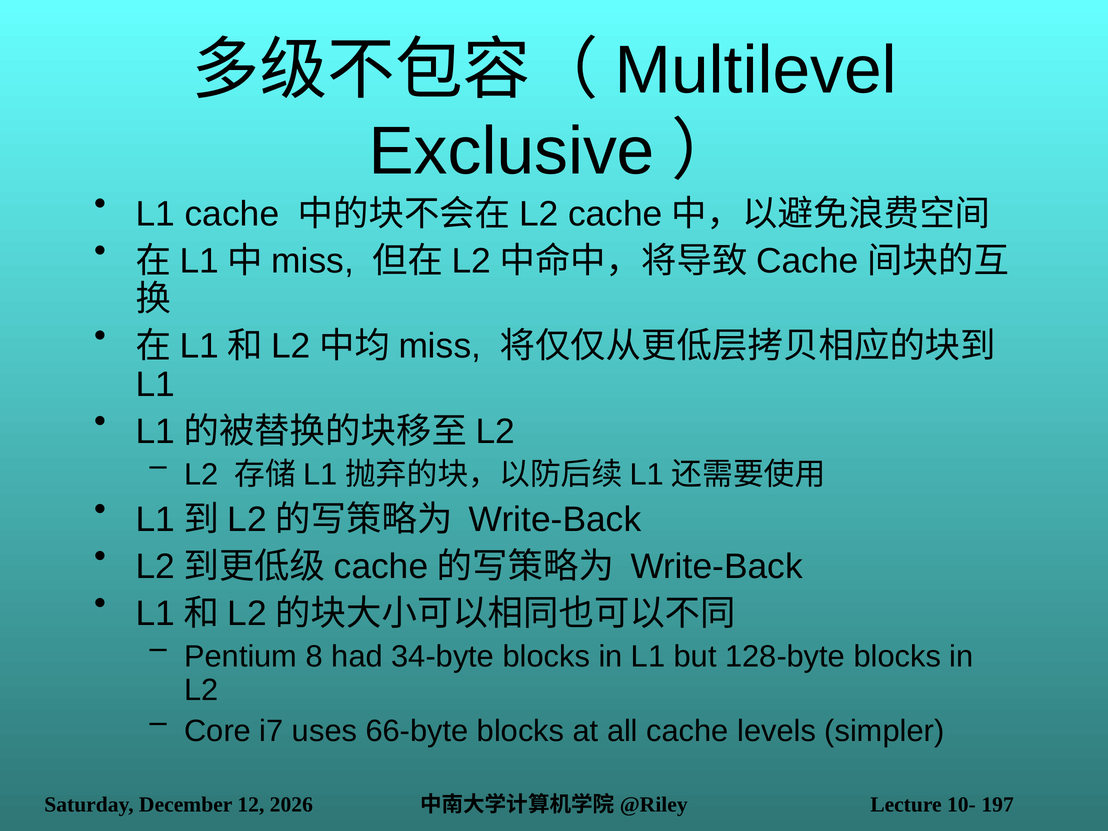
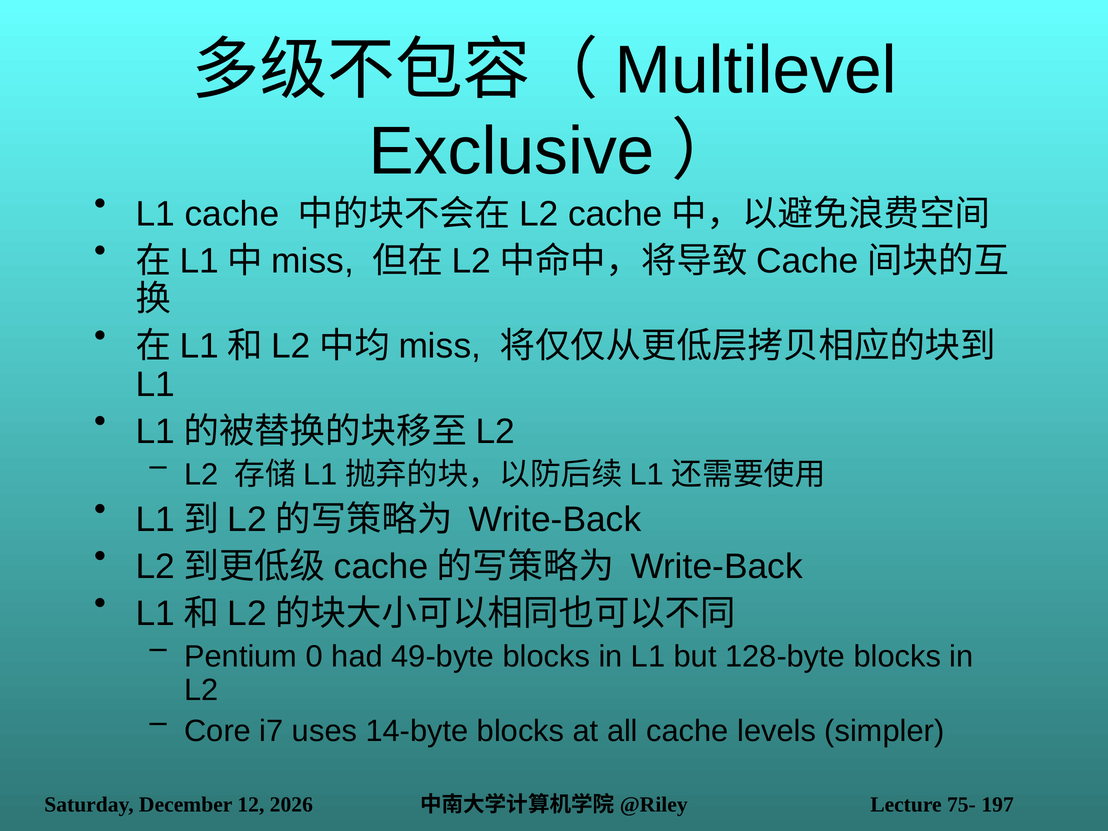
8: 8 -> 0
34-byte: 34-byte -> 49-byte
66-byte: 66-byte -> 14-byte
10-: 10- -> 75-
